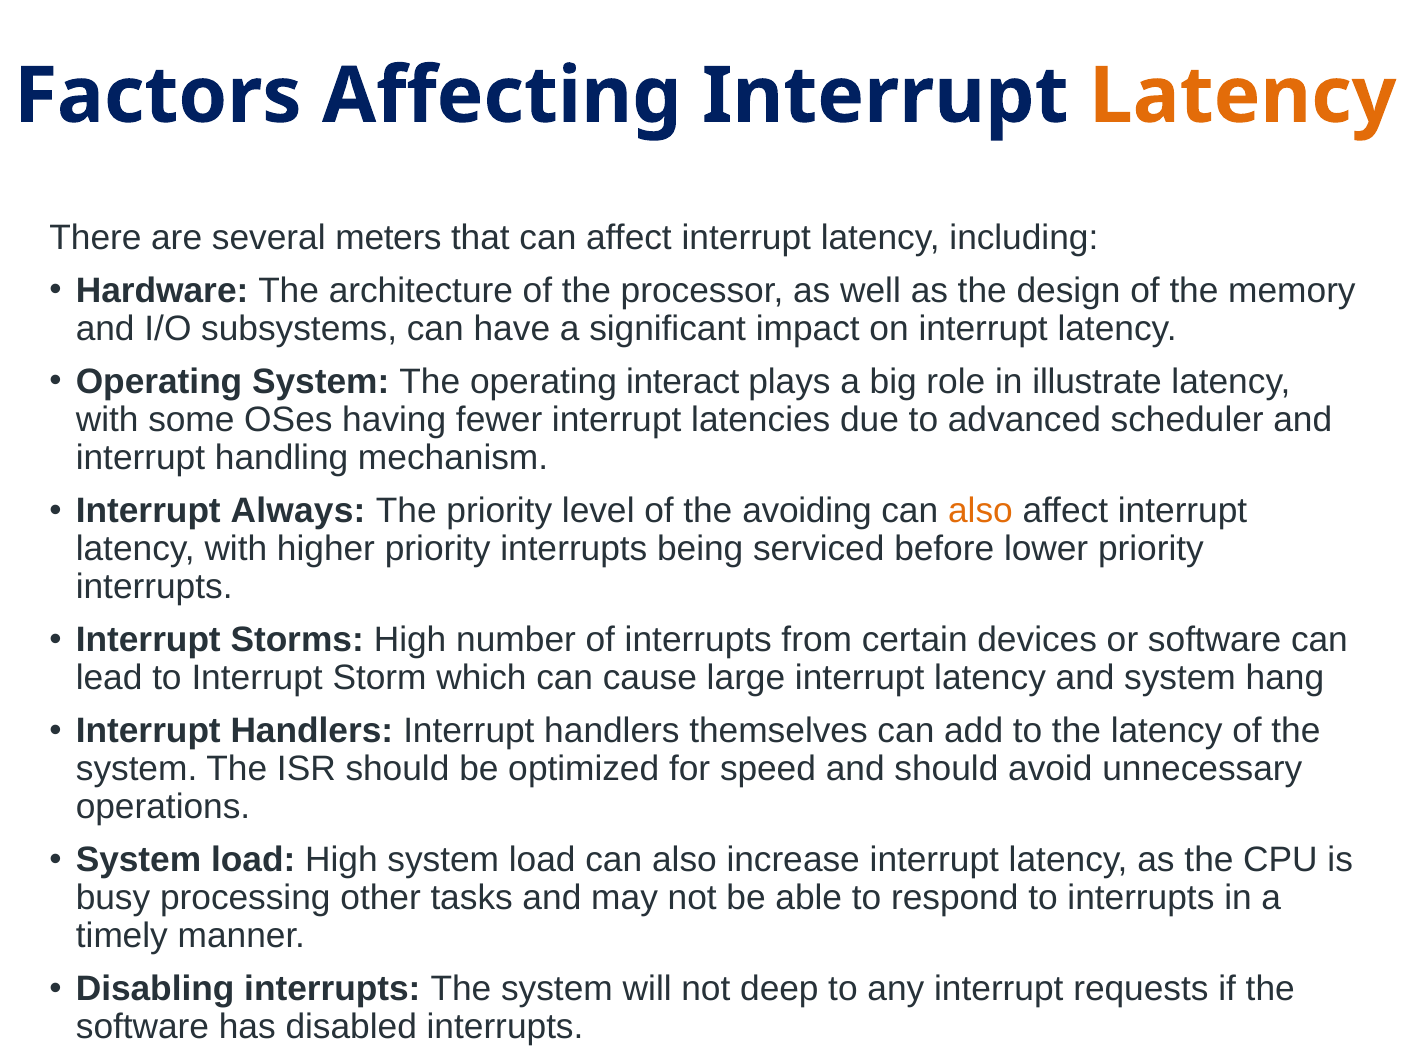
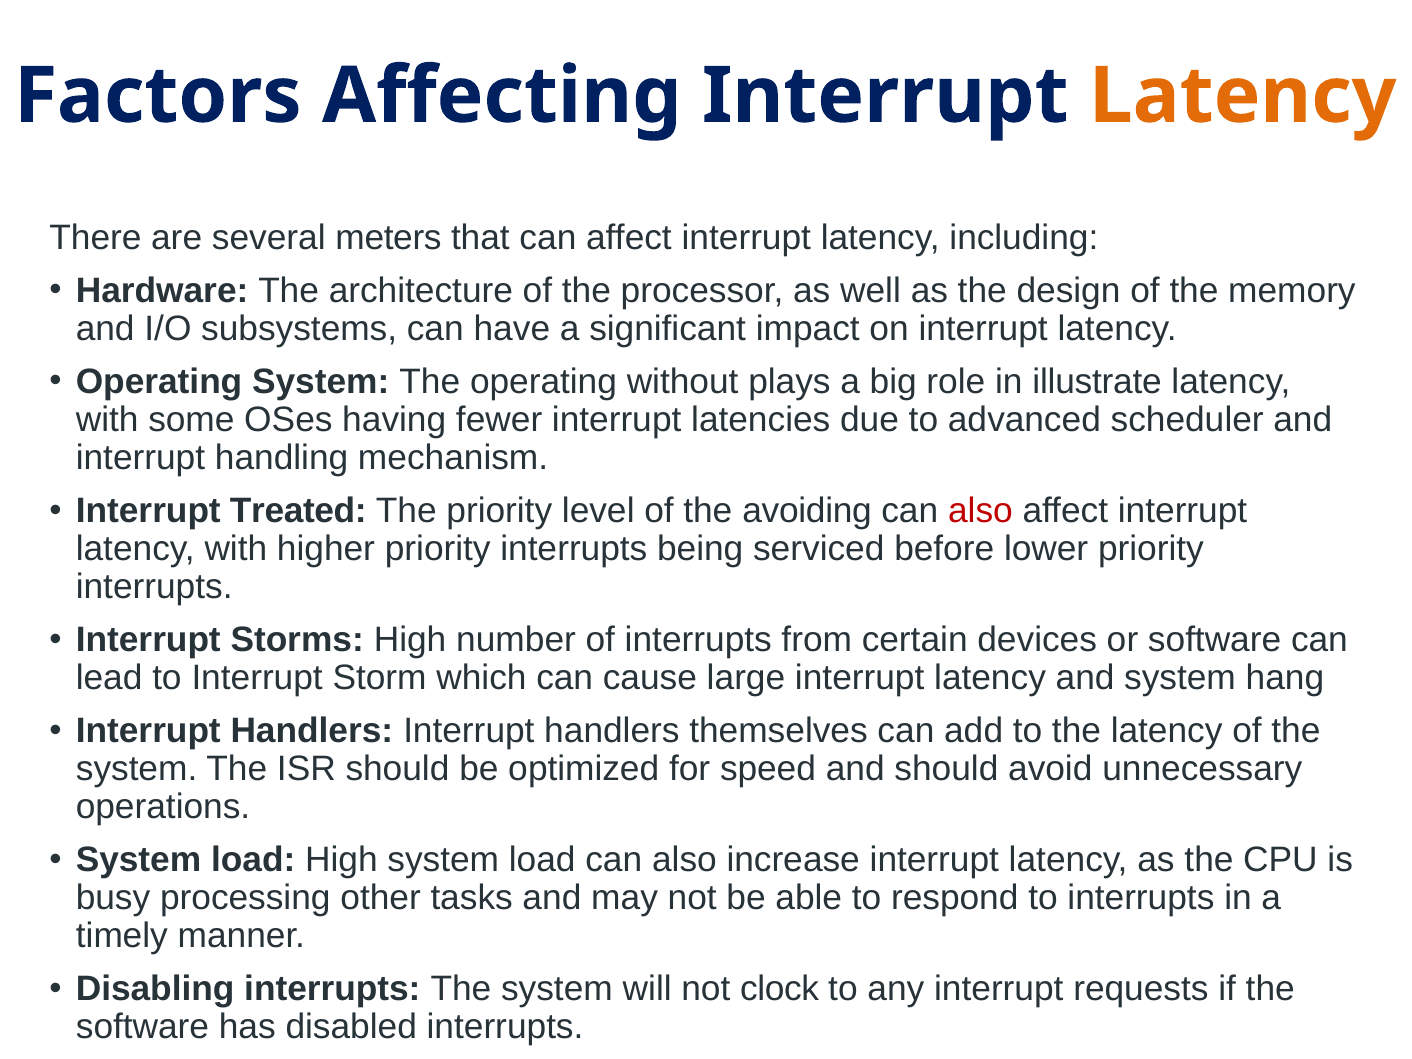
interact: interact -> without
Always: Always -> Treated
also at (980, 511) colour: orange -> red
deep: deep -> clock
